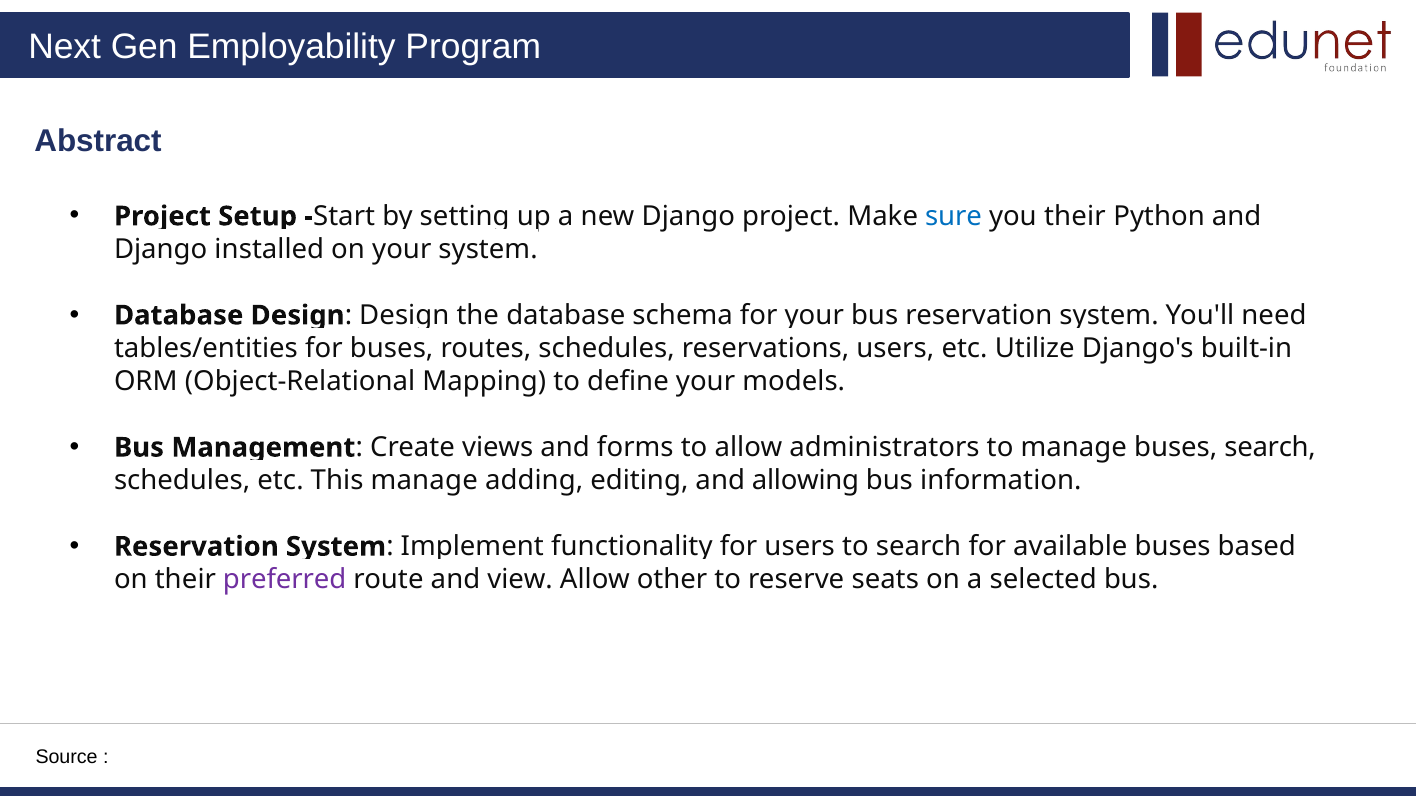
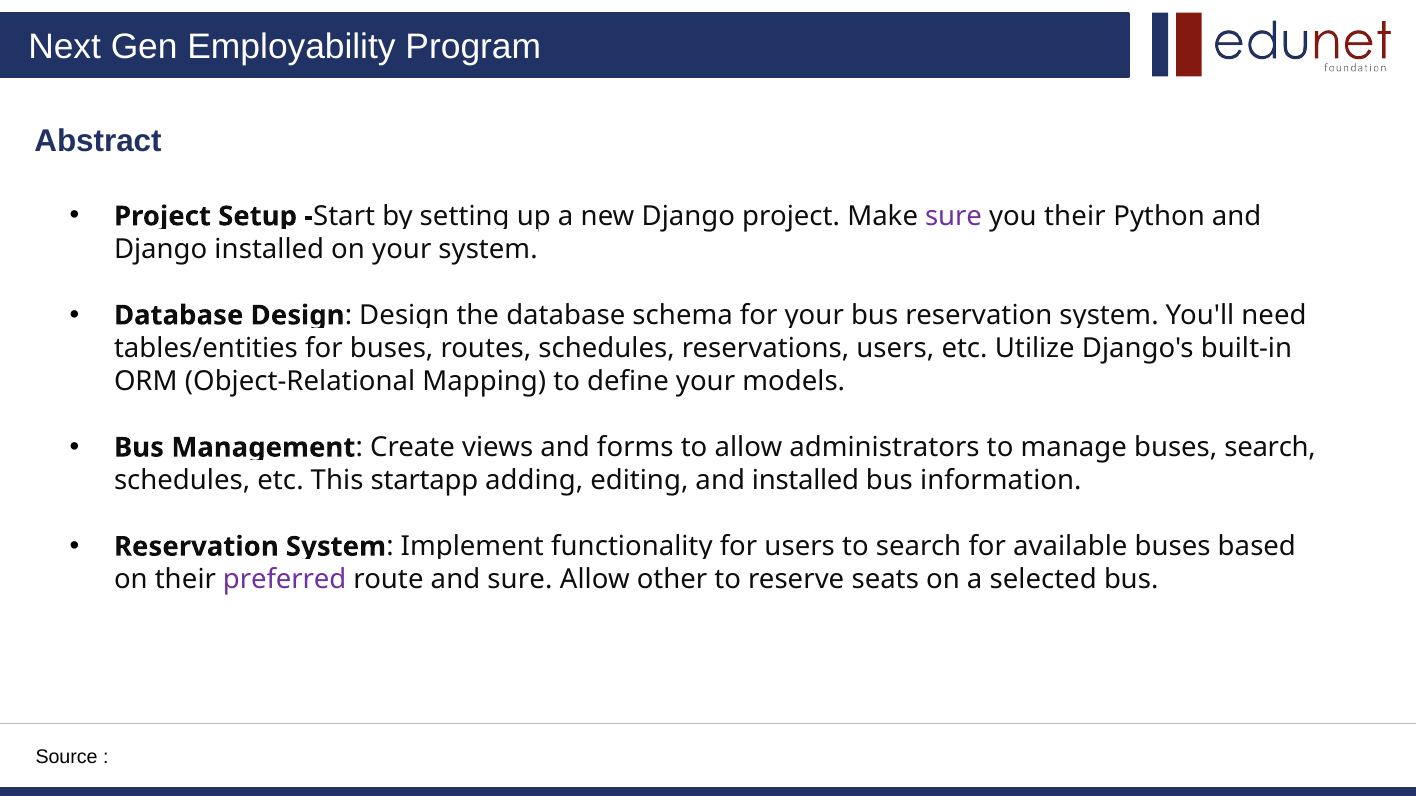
sure at (954, 216) colour: blue -> purple
This manage: manage -> startapp
and allowing: allowing -> installed
and view: view -> sure
